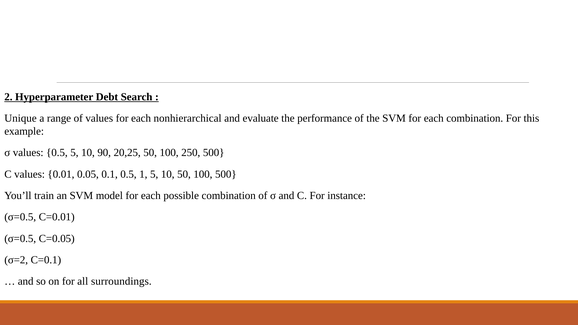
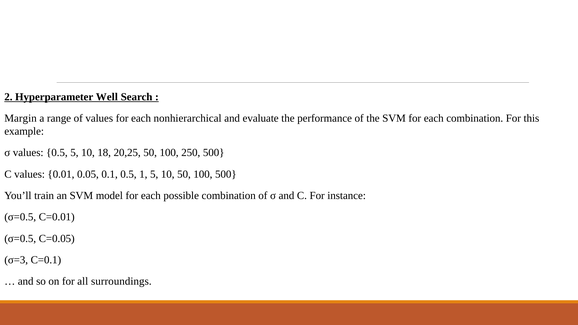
Debt: Debt -> Well
Unique: Unique -> Margin
90: 90 -> 18
σ=2: σ=2 -> σ=3
